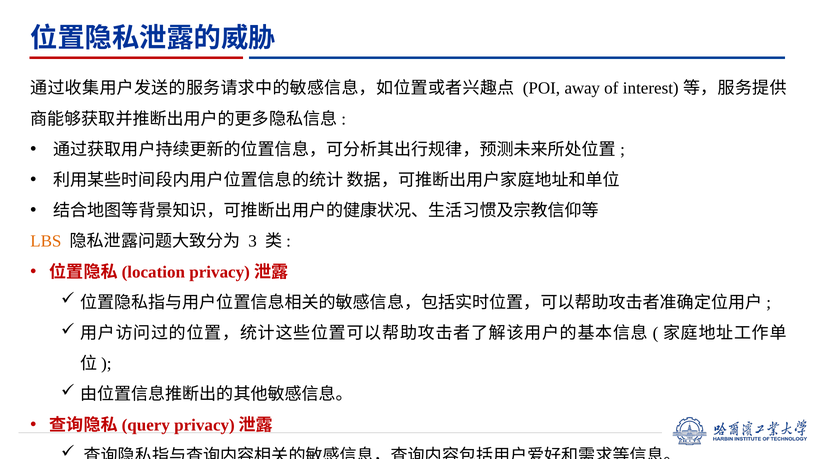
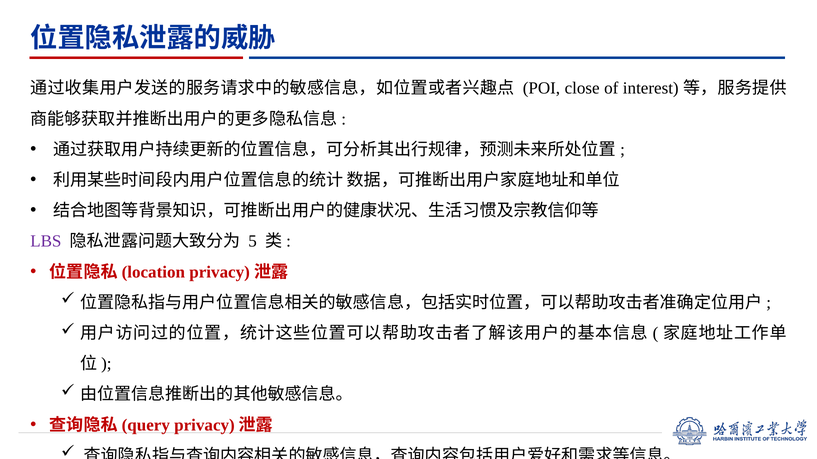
away: away -> close
LBS colour: orange -> purple
3: 3 -> 5
